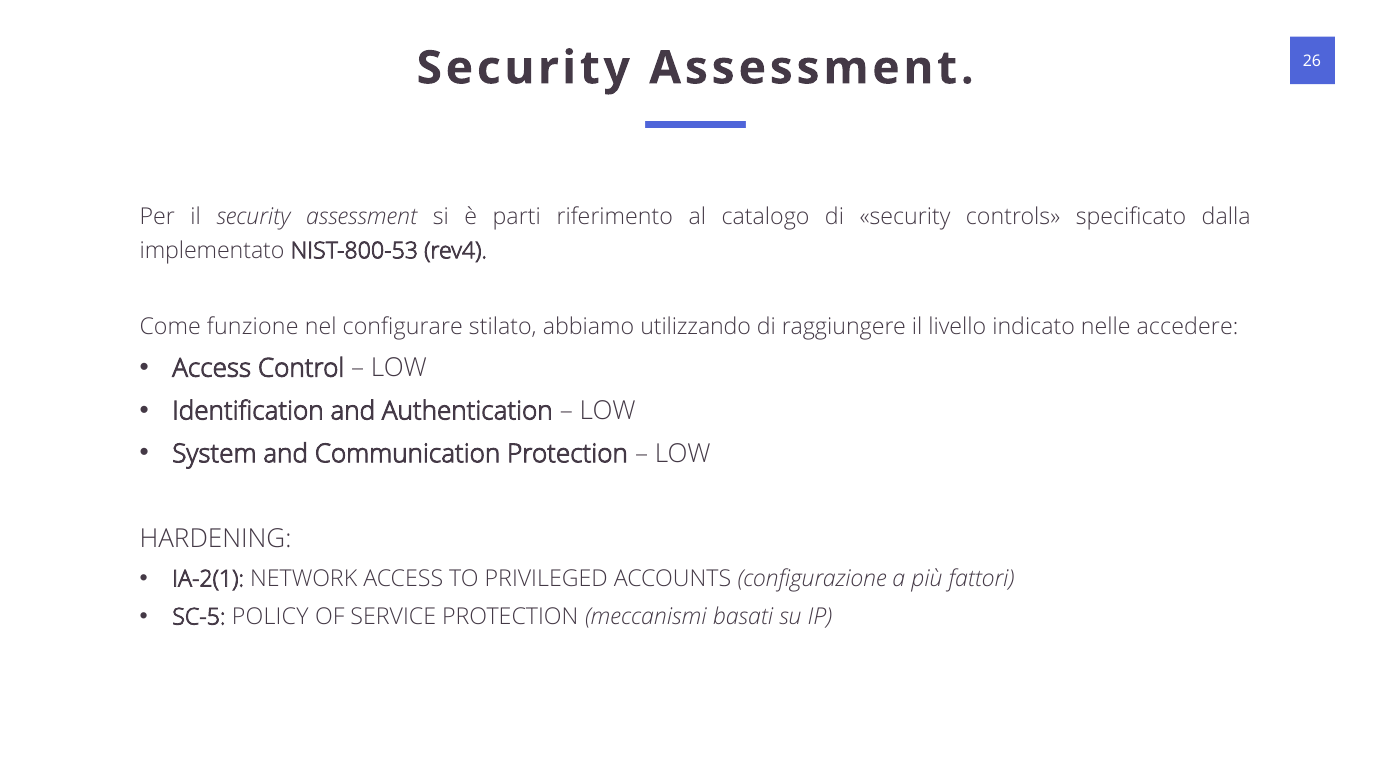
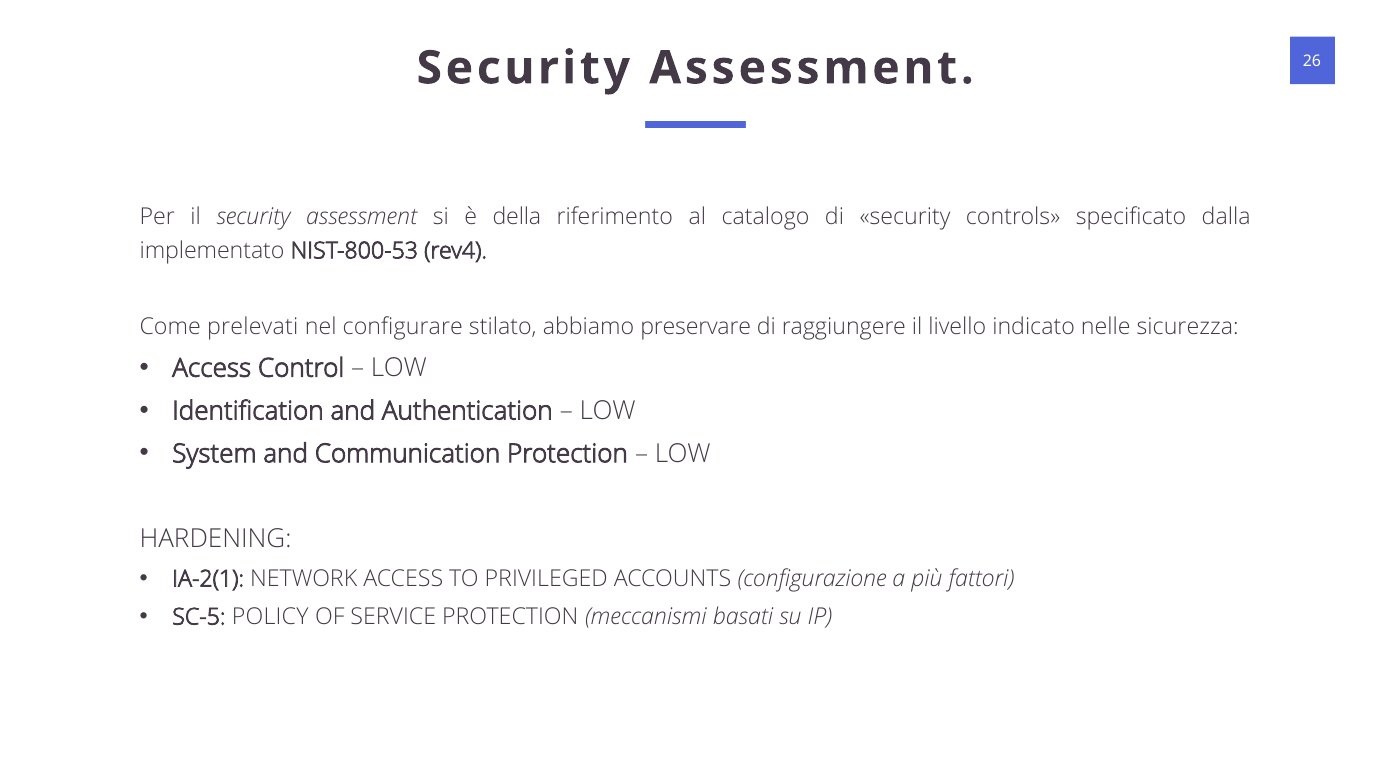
parti: parti -> della
funzione: funzione -> prelevati
utilizzando: utilizzando -> preservare
accedere: accedere -> sicurezza
